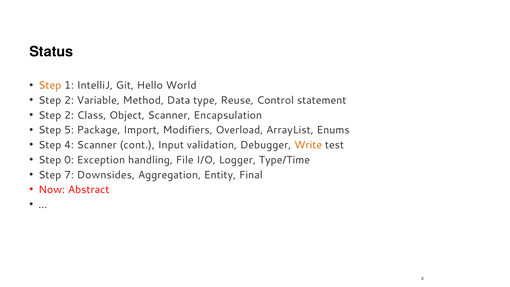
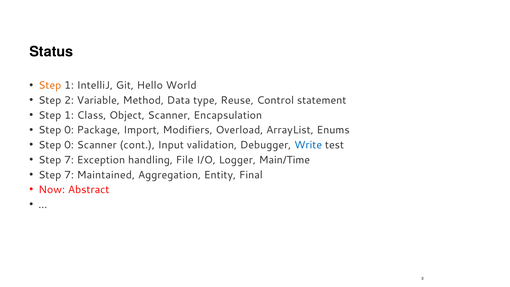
2 at (69, 115): 2 -> 1
5 at (69, 130): 5 -> 0
4 at (69, 145): 4 -> 0
Write colour: orange -> blue
0 at (69, 160): 0 -> 7
Type/Time: Type/Time -> Main/Time
Downsides: Downsides -> Maintained
